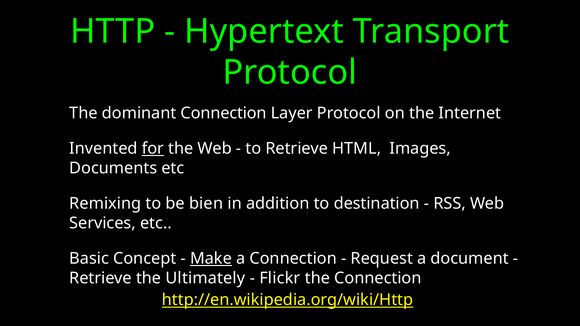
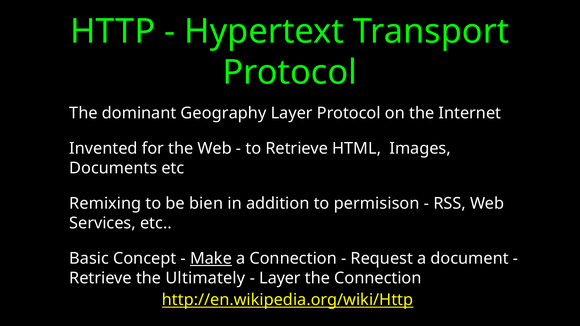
dominant Connection: Connection -> Geography
for underline: present -> none
destination: destination -> permisison
Flickr at (280, 278): Flickr -> Layer
